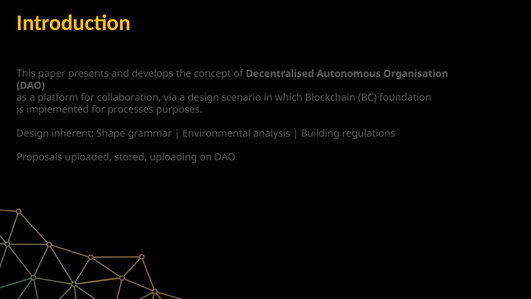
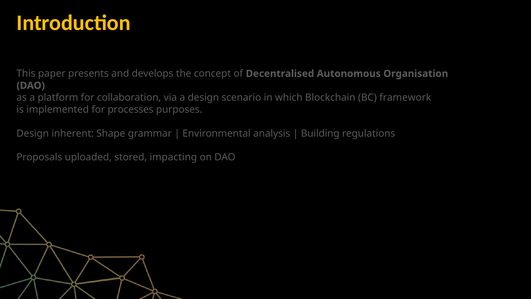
foundation: foundation -> framework
uploading: uploading -> impacting
